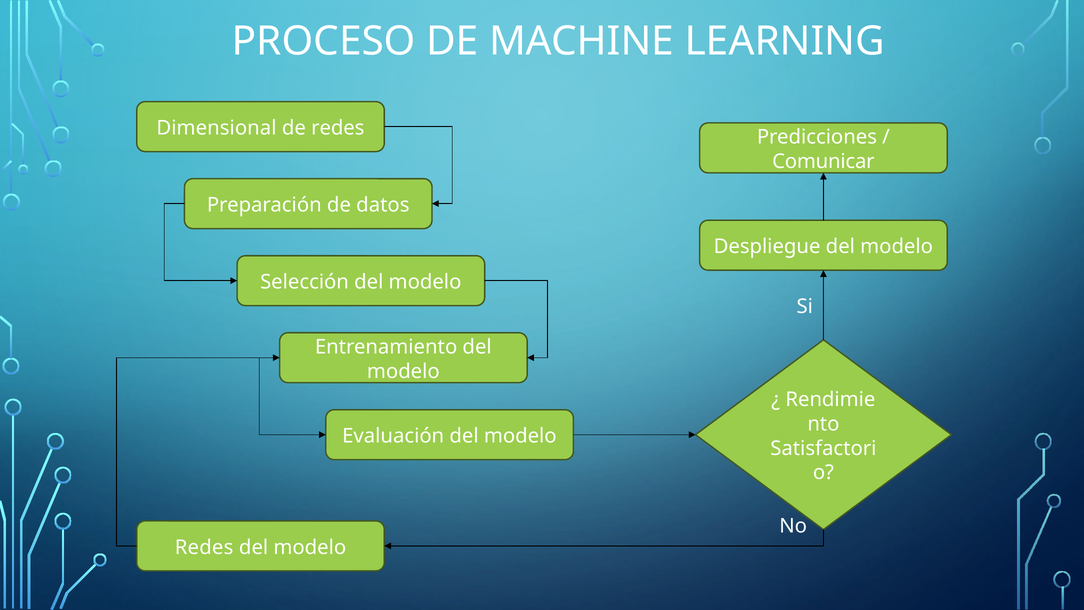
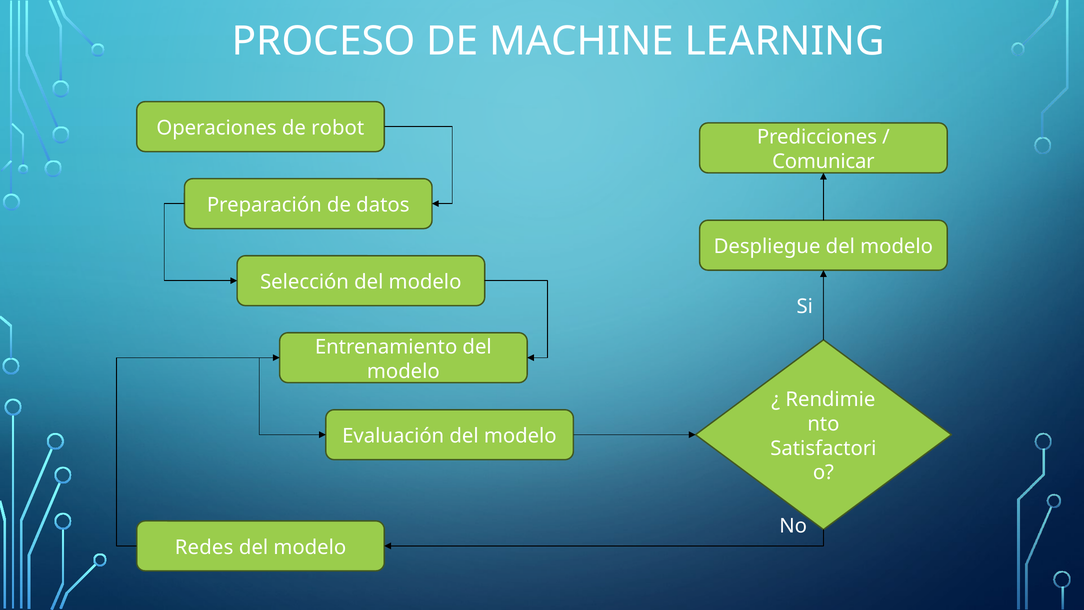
Dimensional: Dimensional -> Operaciones
de redes: redes -> robot
